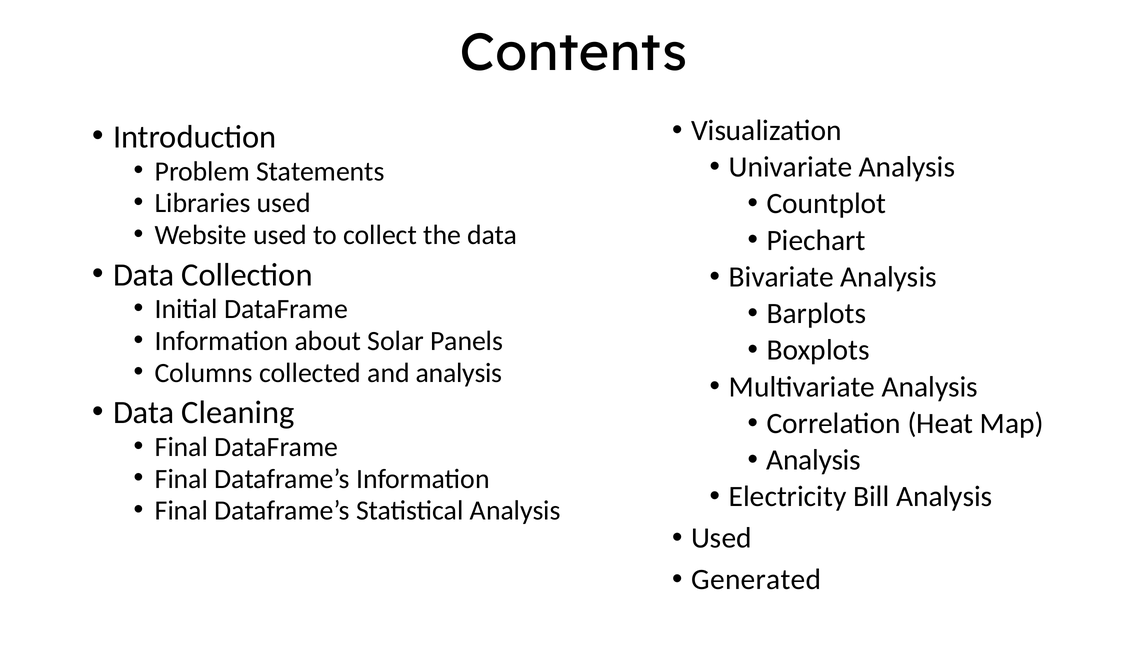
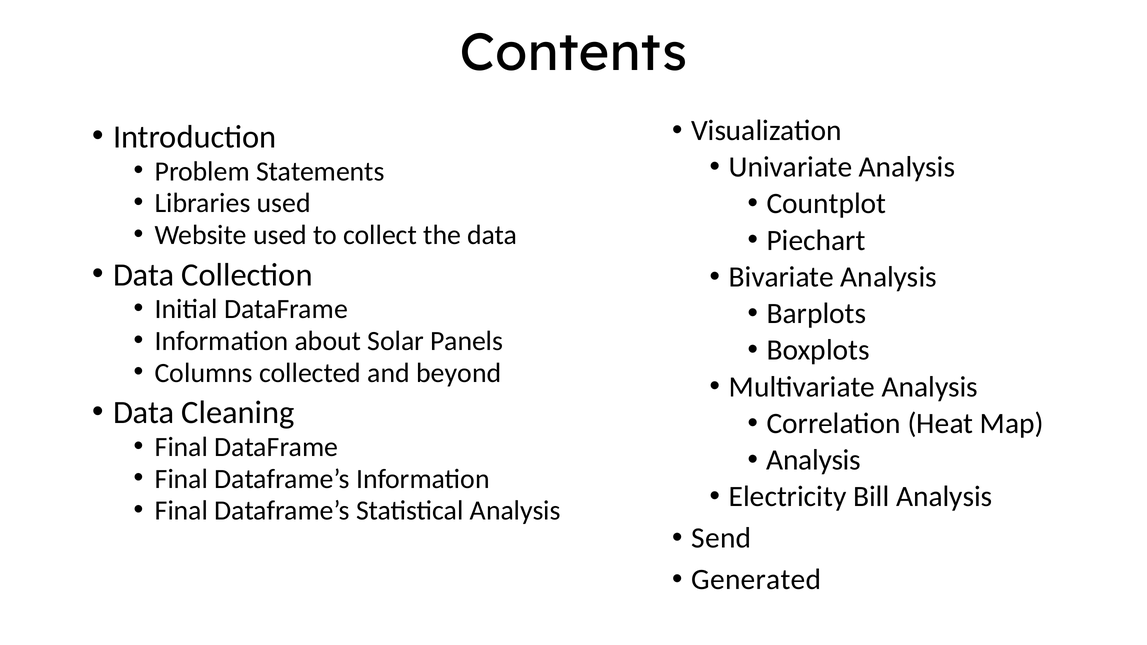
and analysis: analysis -> beyond
Used at (721, 538): Used -> Send
